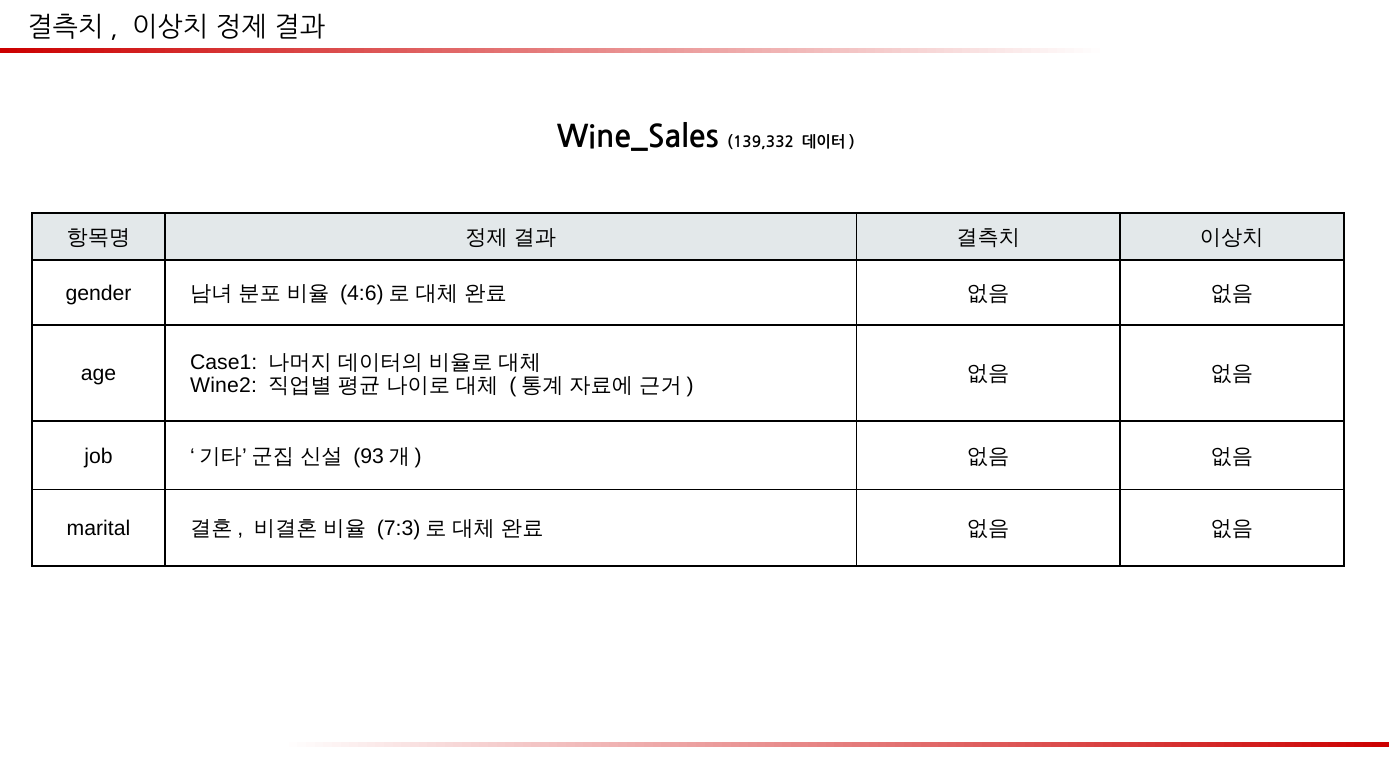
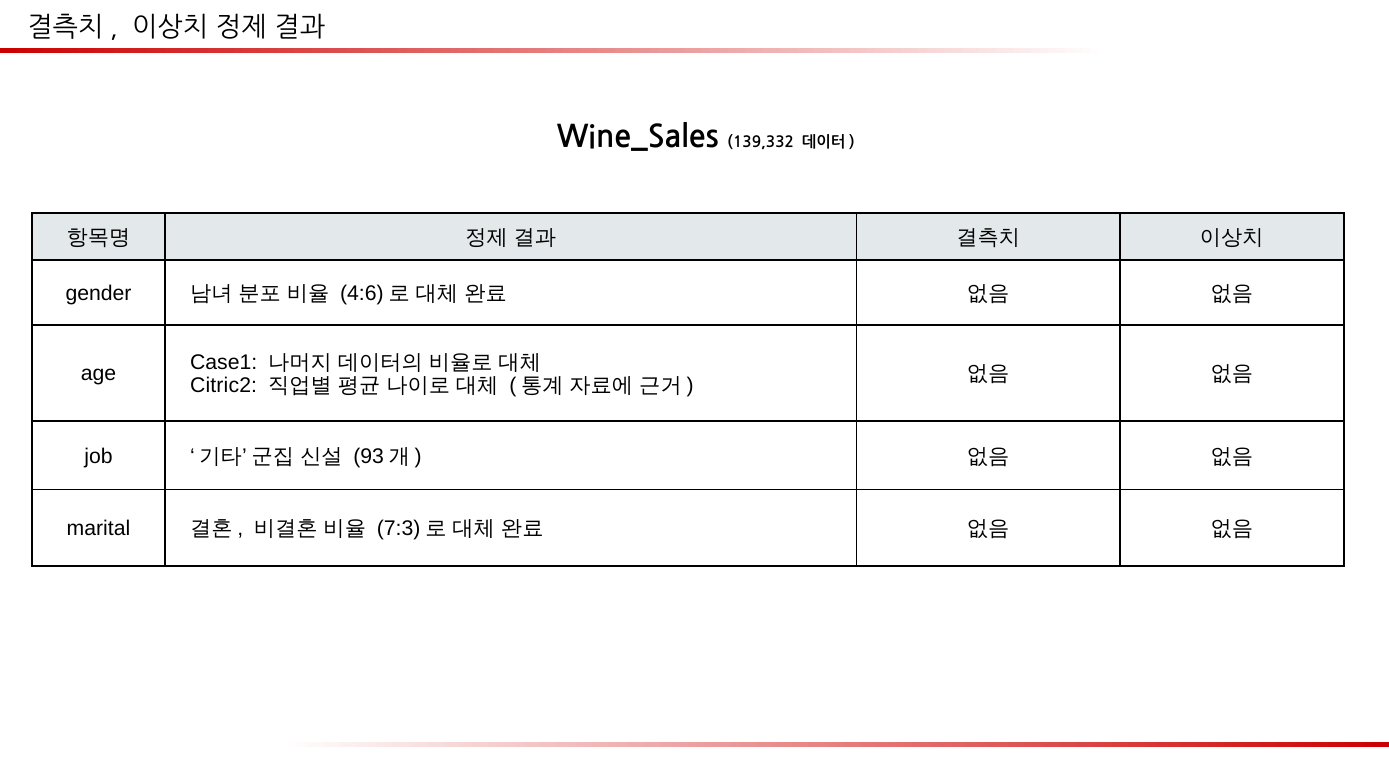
Wine2: Wine2 -> Citric2
